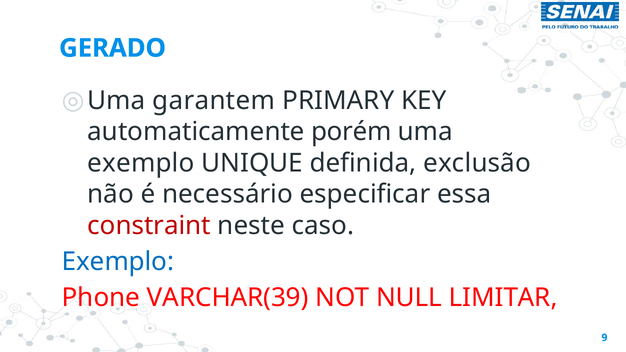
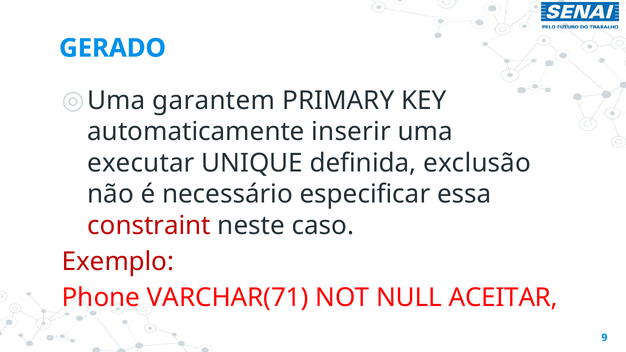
porém: porém -> inserir
exemplo at (141, 163): exemplo -> executar
Exemplo at (118, 262) colour: blue -> red
VARCHAR(39: VARCHAR(39 -> VARCHAR(71
LIMITAR: LIMITAR -> ACEITAR
